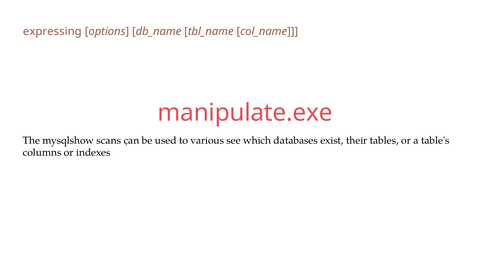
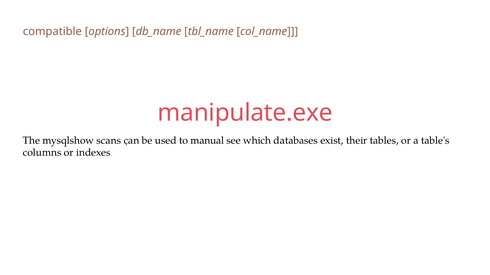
expressing: expressing -> compatible
various: various -> manual
